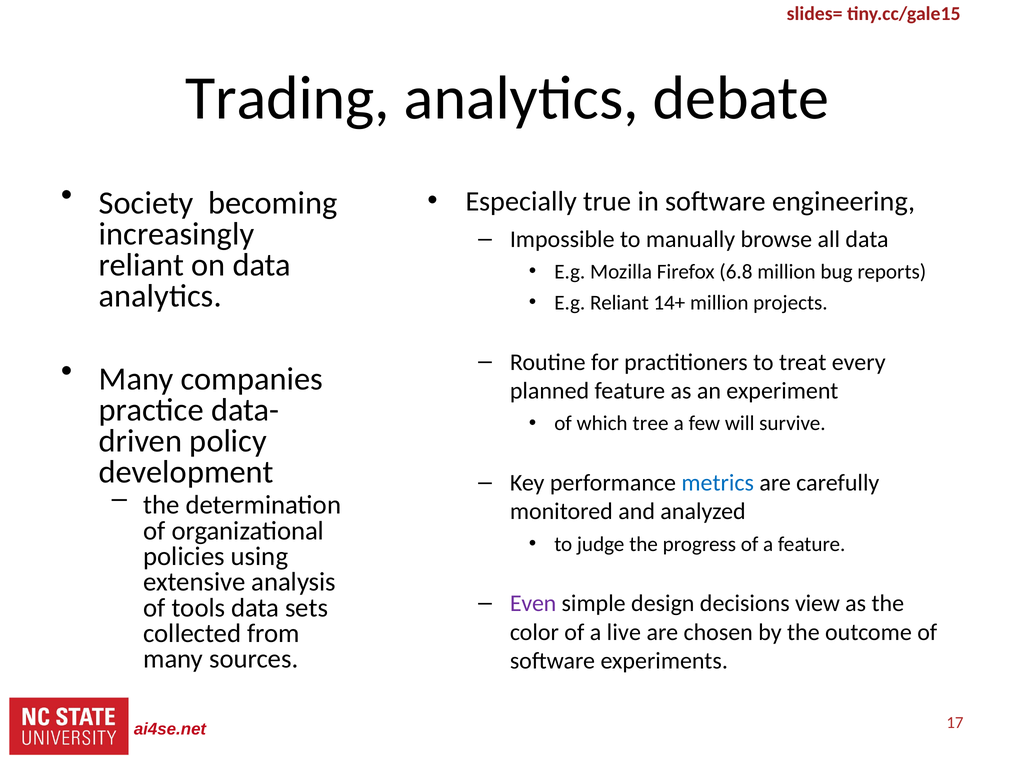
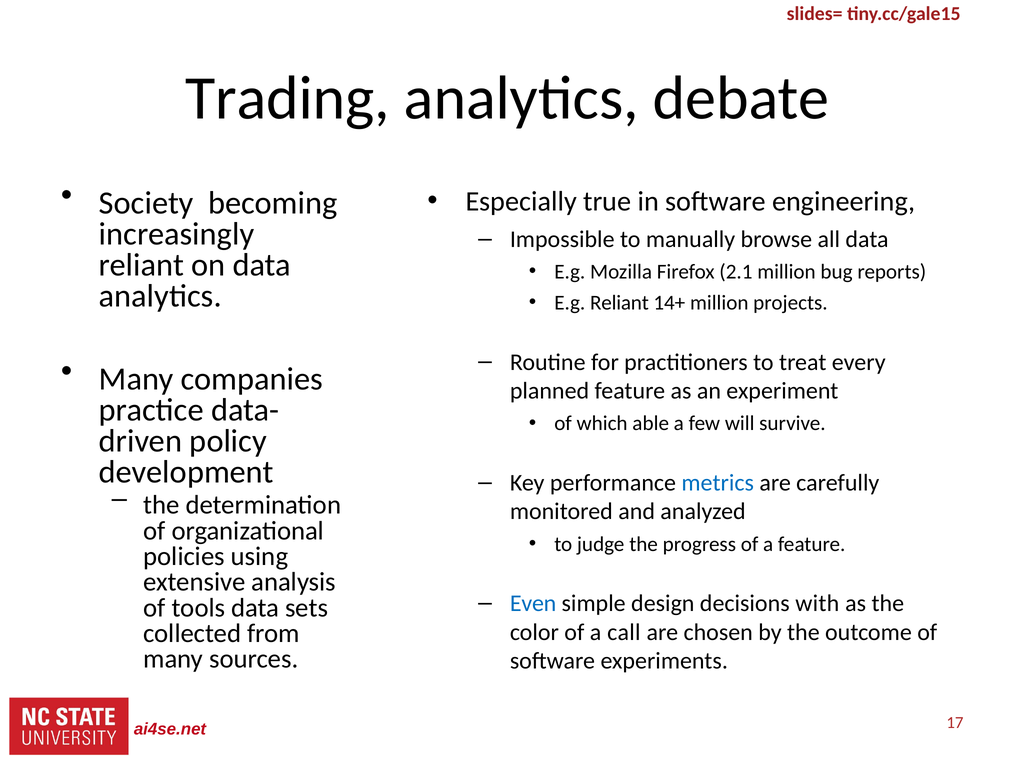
6.8: 6.8 -> 2.1
tree: tree -> able
Even colour: purple -> blue
view: view -> with
live: live -> call
